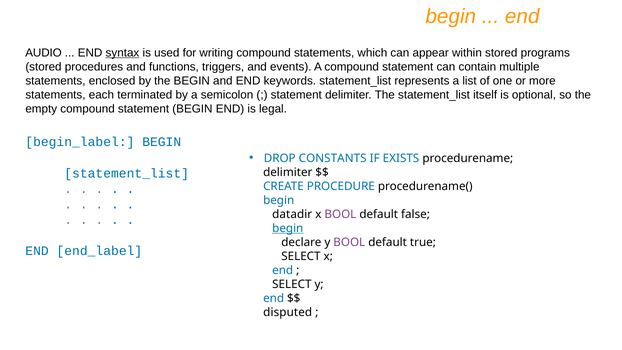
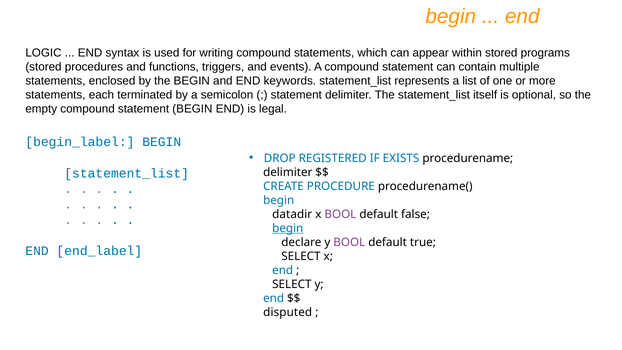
AUDIO: AUDIO -> LOGIC
syntax underline: present -> none
CONSTANTS: CONSTANTS -> REGISTERED
